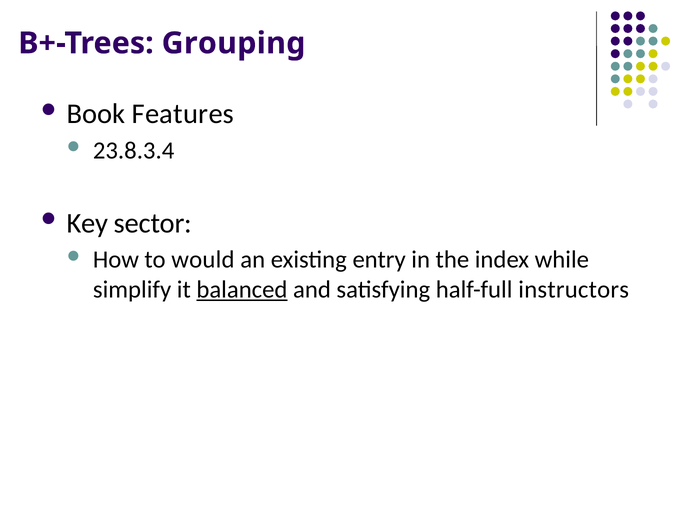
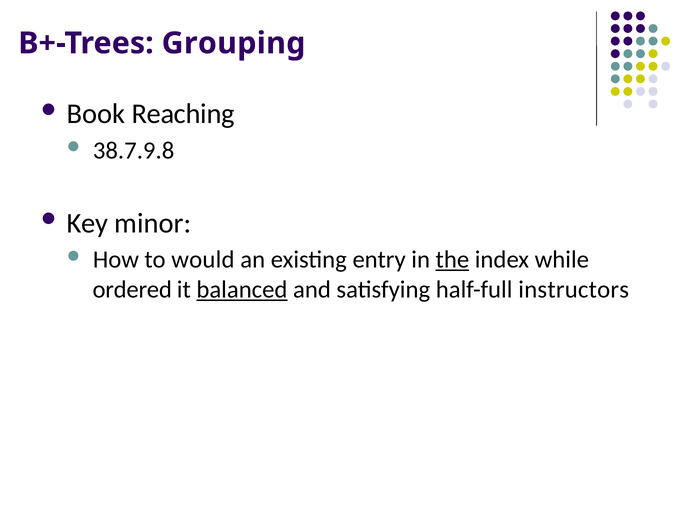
Features: Features -> Reaching
23.8.3.4: 23.8.3.4 -> 38.7.9.8
sector: sector -> minor
the underline: none -> present
simplify: simplify -> ordered
